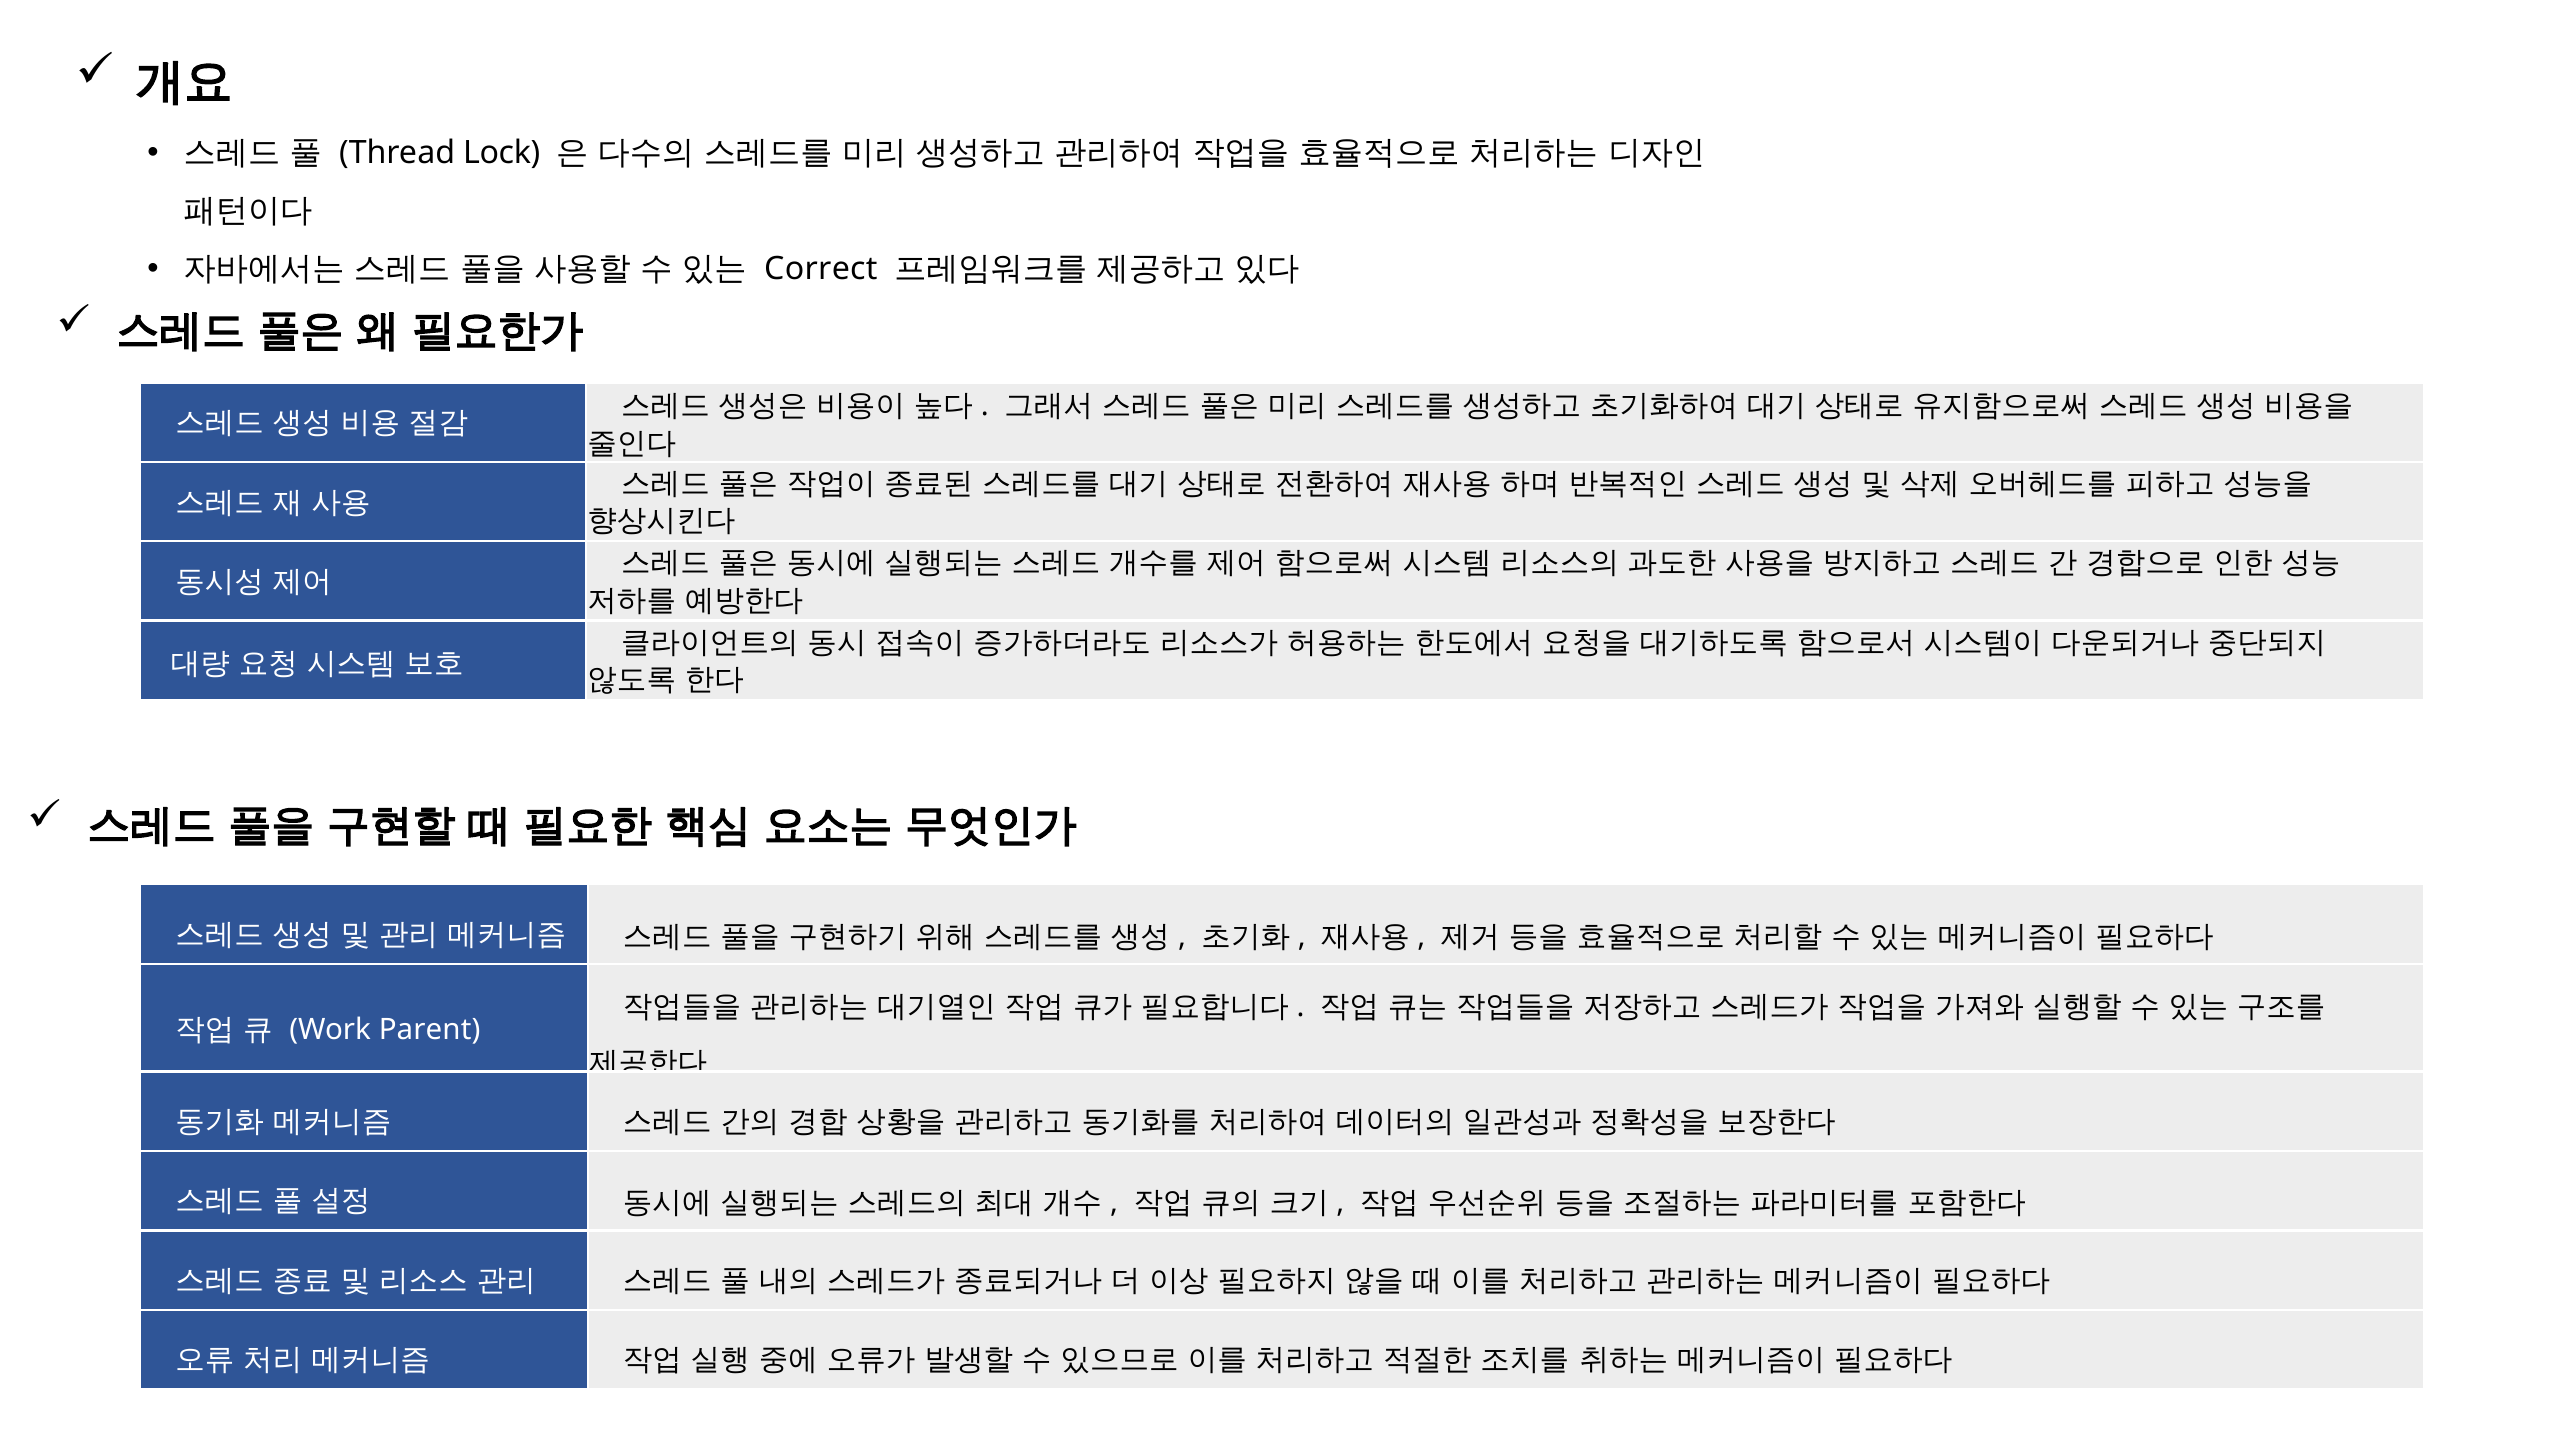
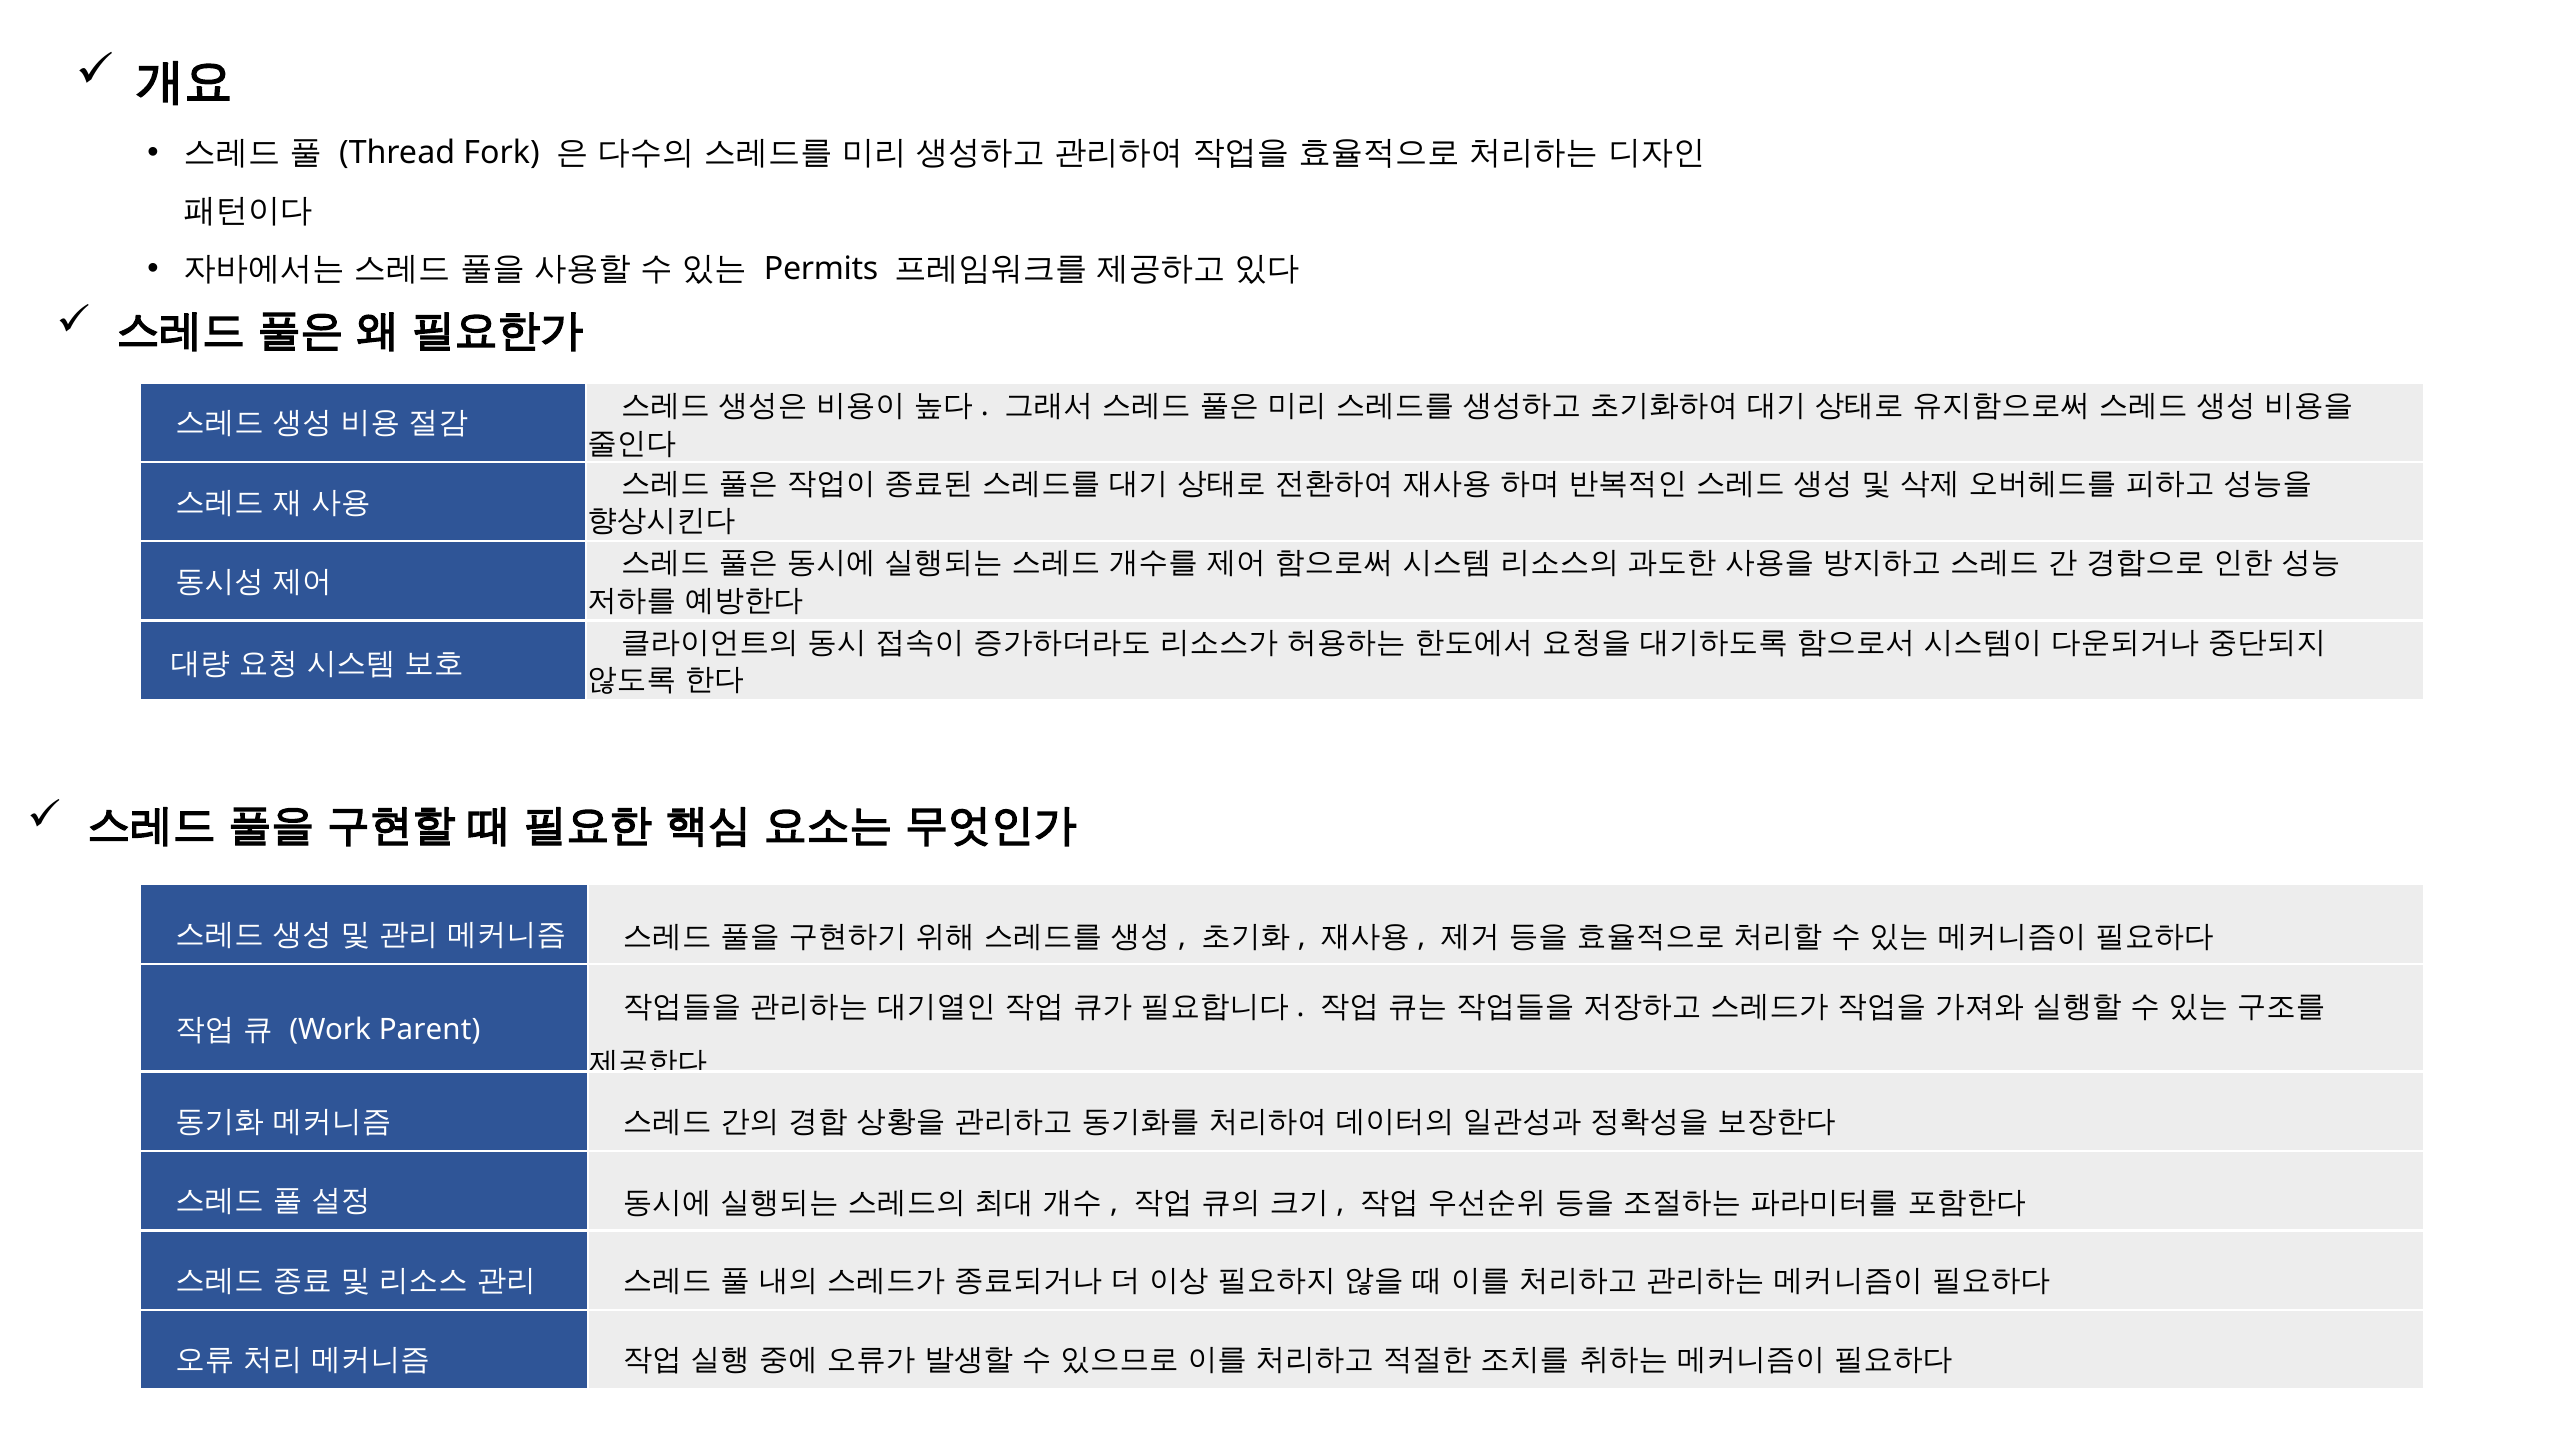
Lock: Lock -> Fork
Correct: Correct -> Permits
